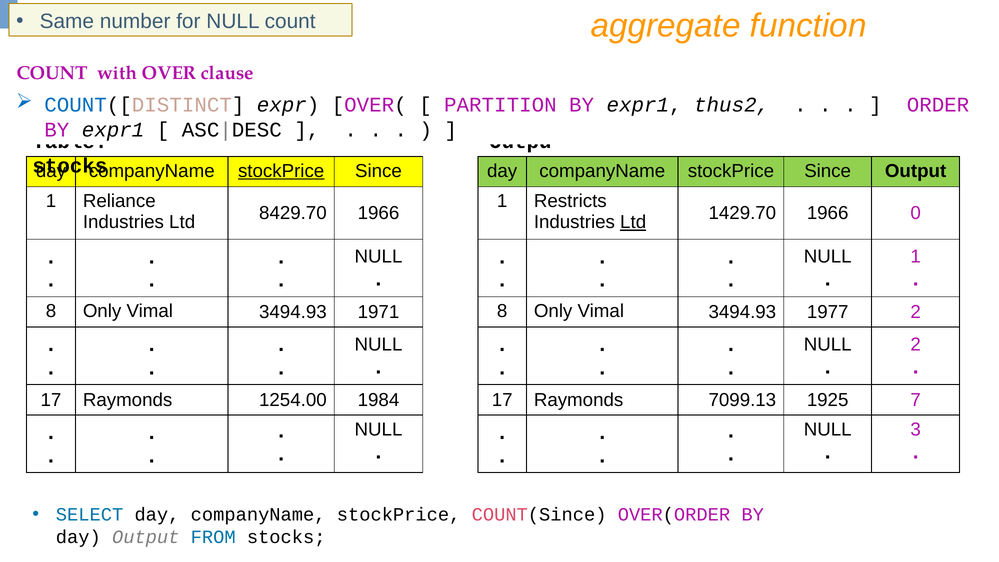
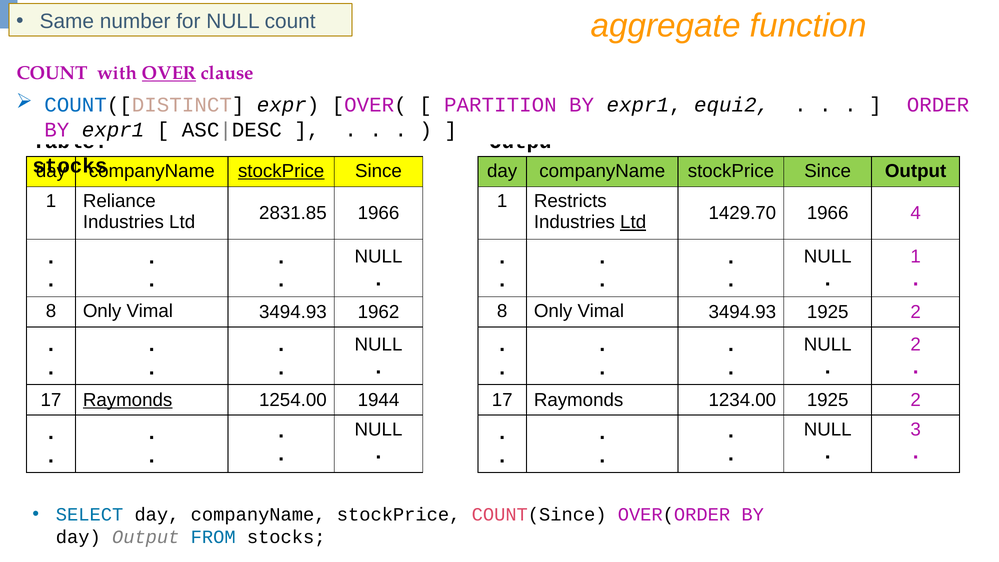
OVER underline: none -> present
thus2: thus2 -> equi2
8429.70: 8429.70 -> 2831.85
0: 0 -> 4
1971: 1971 -> 1962
3494.93 1977: 1977 -> 1925
Raymonds at (128, 400) underline: none -> present
1984: 1984 -> 1944
7099.13: 7099.13 -> 1234.00
7 at (916, 400): 7 -> 2
